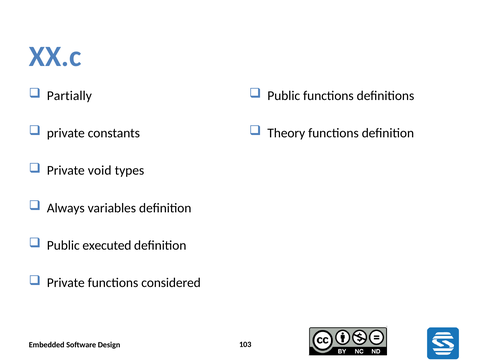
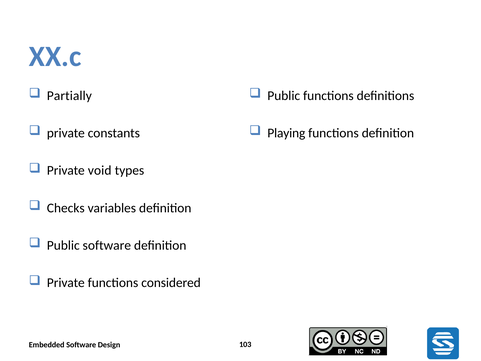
Theory: Theory -> Playing
Always: Always -> Checks
Public executed: executed -> software
